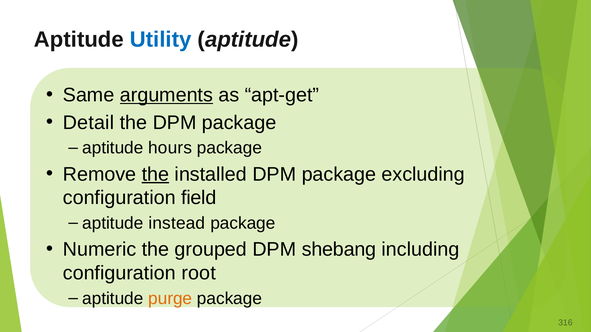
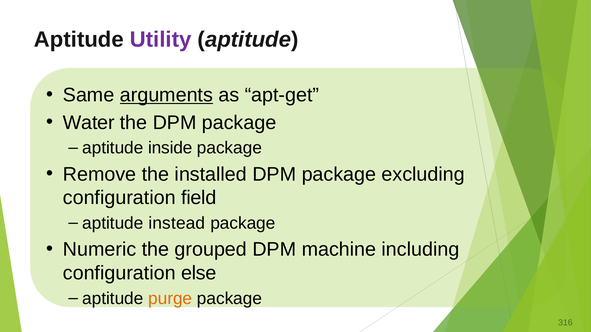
Utility colour: blue -> purple
Detail: Detail -> Water
hours: hours -> inside
the at (155, 174) underline: present -> none
shebang: shebang -> machine
root: root -> else
